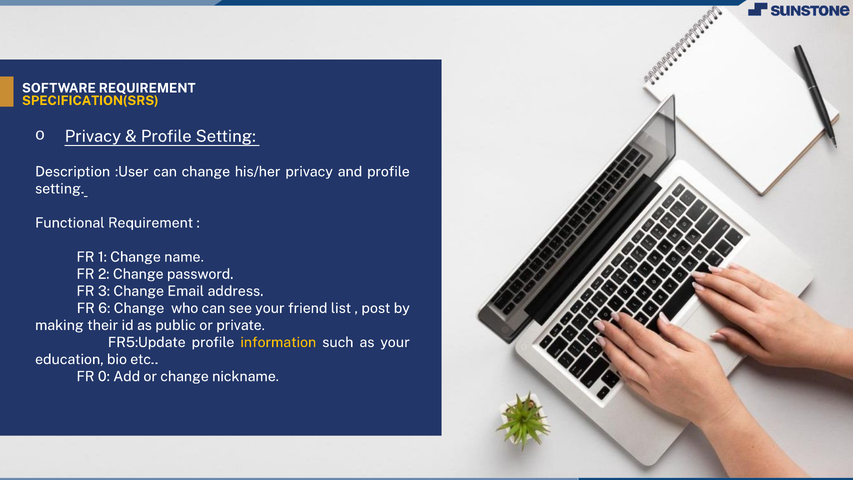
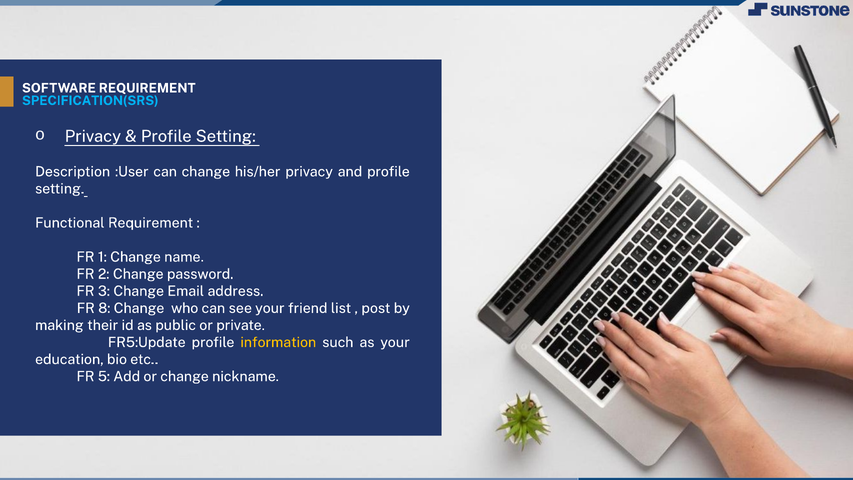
SPECIFICATION(SRS colour: yellow -> light blue
6: 6 -> 8
0: 0 -> 5
